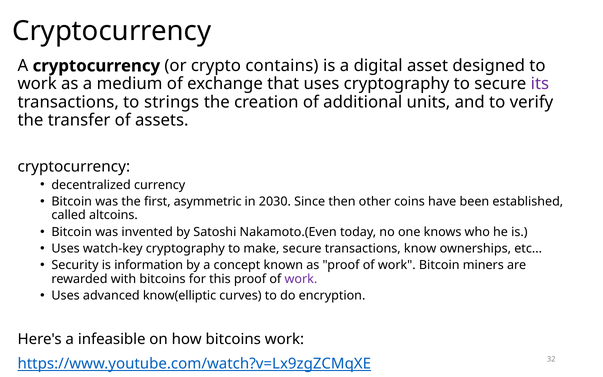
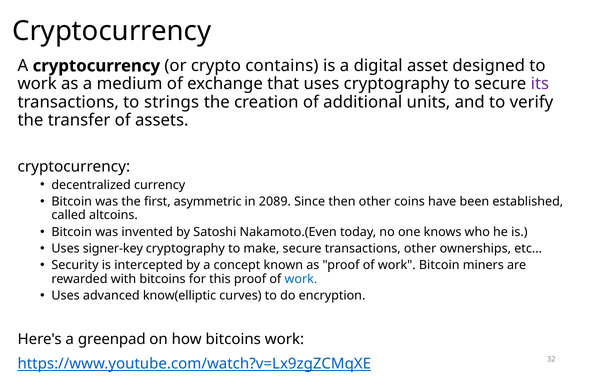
2030: 2030 -> 2089
watch-key: watch-key -> signer-key
transactions know: know -> other
information: information -> intercepted
work at (301, 279) colour: purple -> blue
infeasible: infeasible -> greenpad
